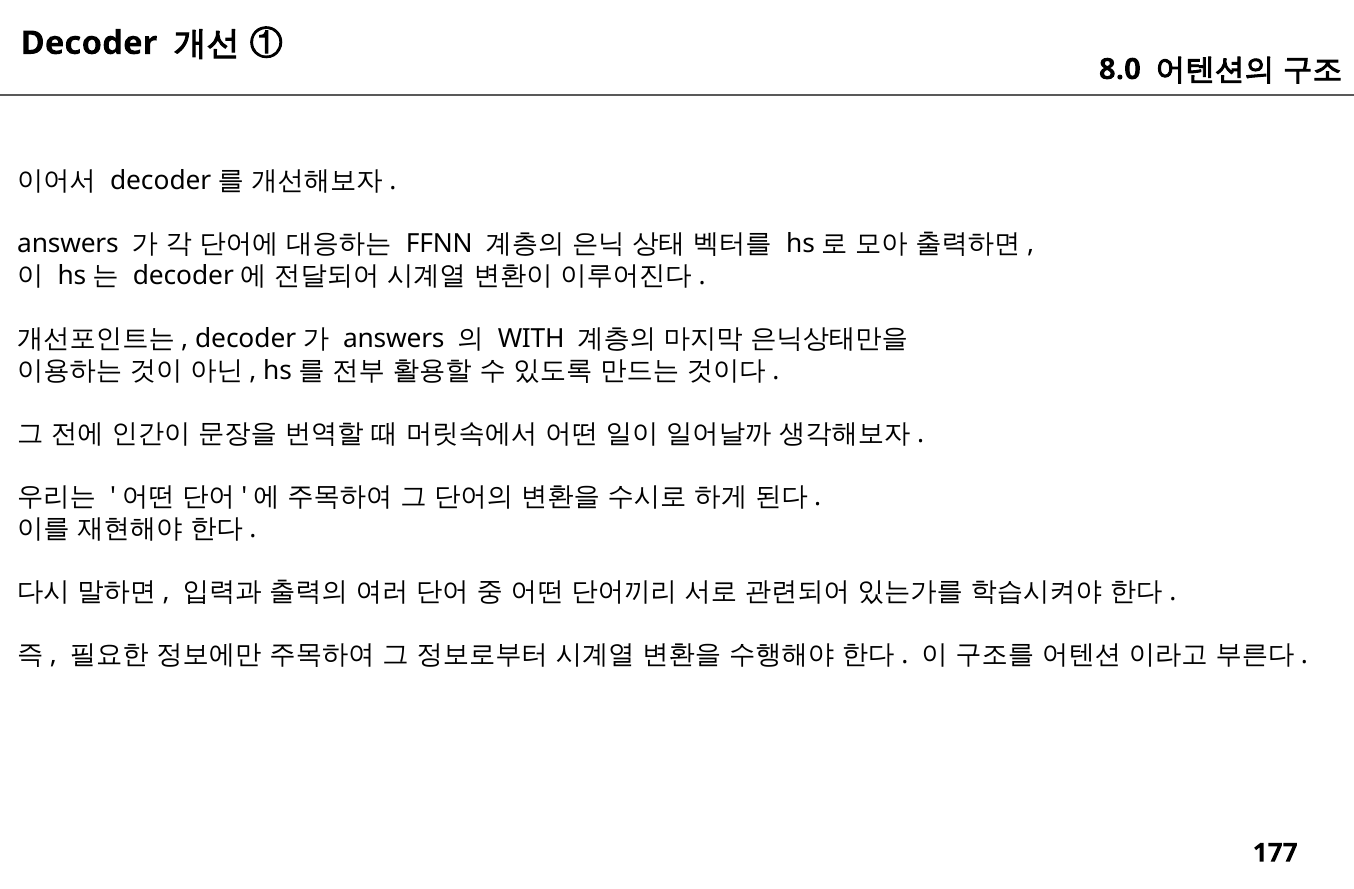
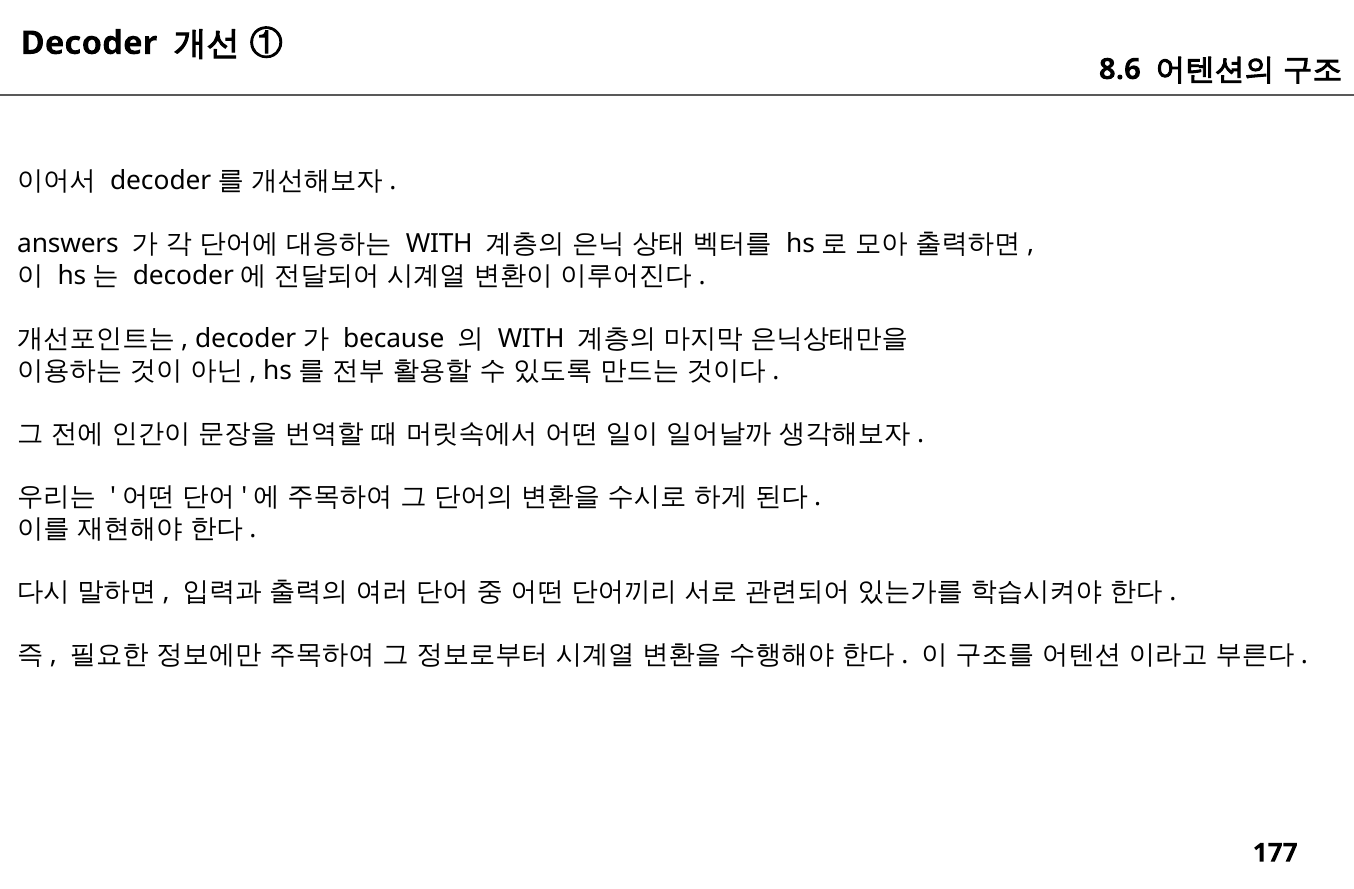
8.0: 8.0 -> 8.6
FFNN at (439, 244): FFNN -> WITH
answers at (394, 339): answers -> because
